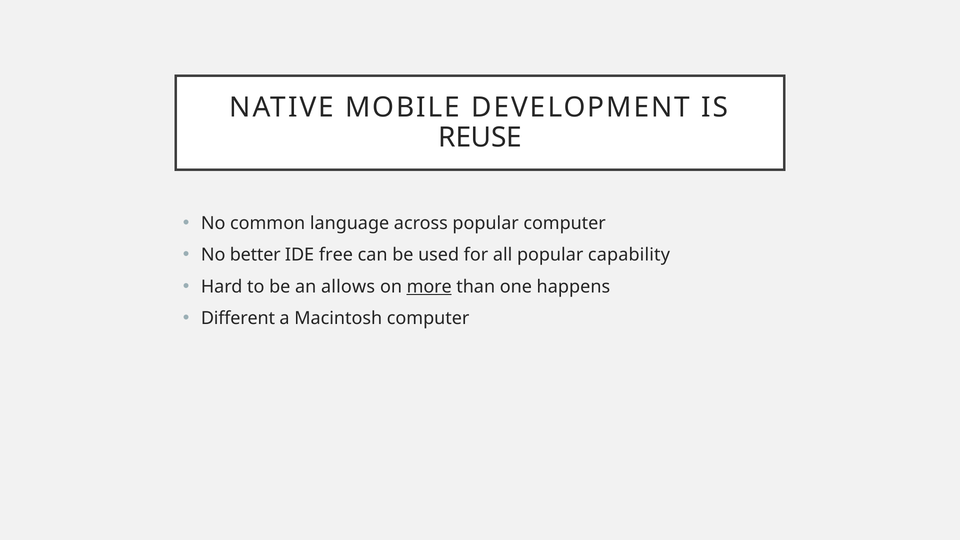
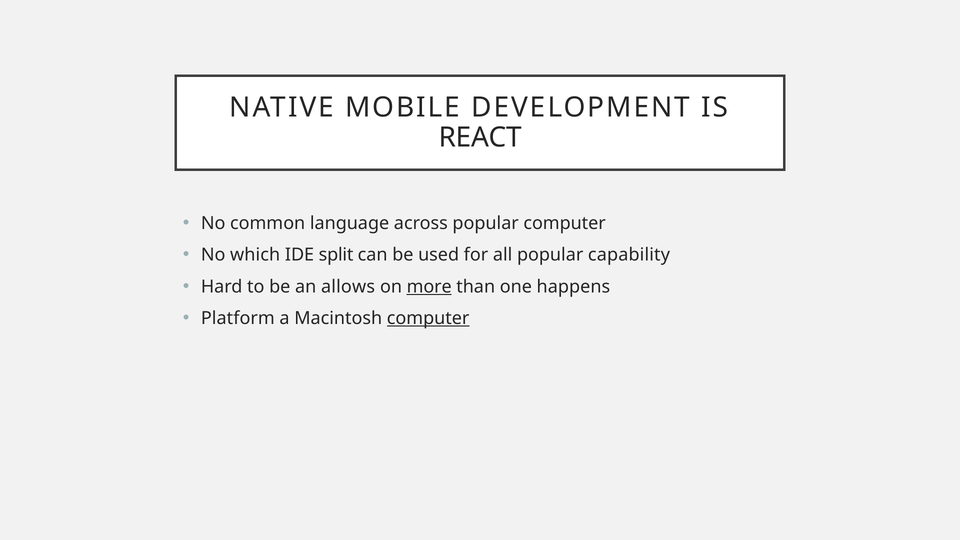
REUSE: REUSE -> REACT
better: better -> which
free: free -> split
Different: Different -> Platform
computer at (428, 318) underline: none -> present
